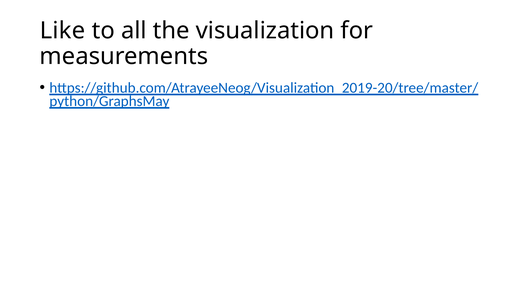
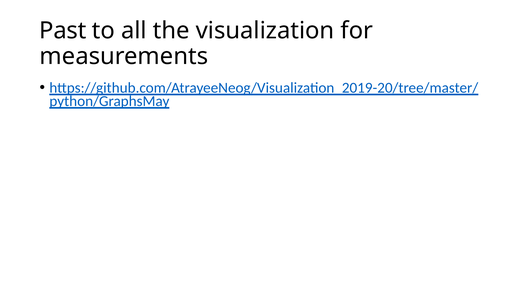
Like: Like -> Past
